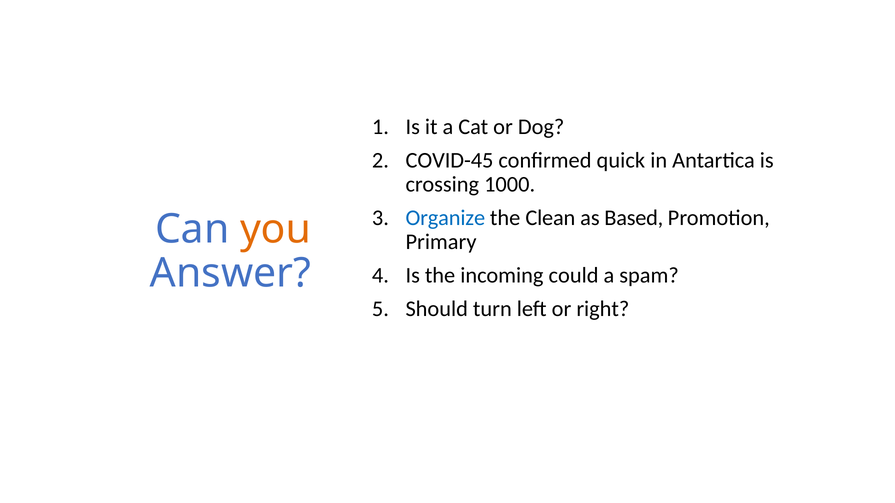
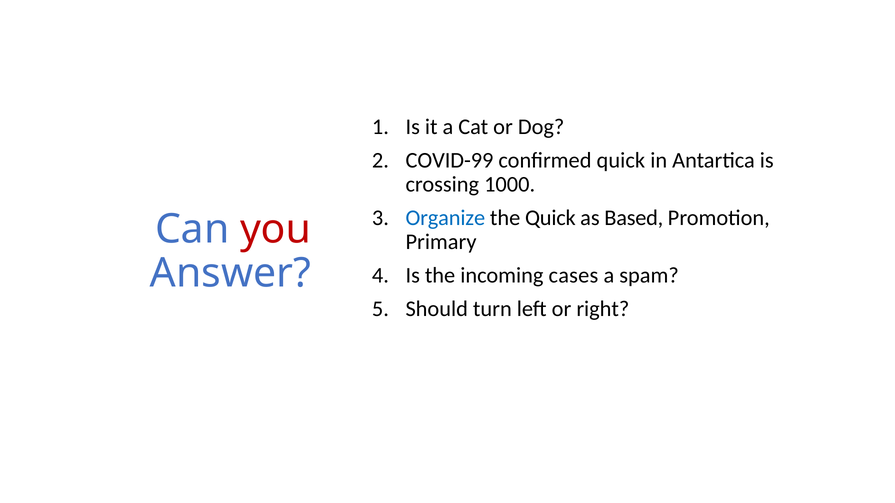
COVID-45: COVID-45 -> COVID-99
the Clean: Clean -> Quick
you colour: orange -> red
could: could -> cases
